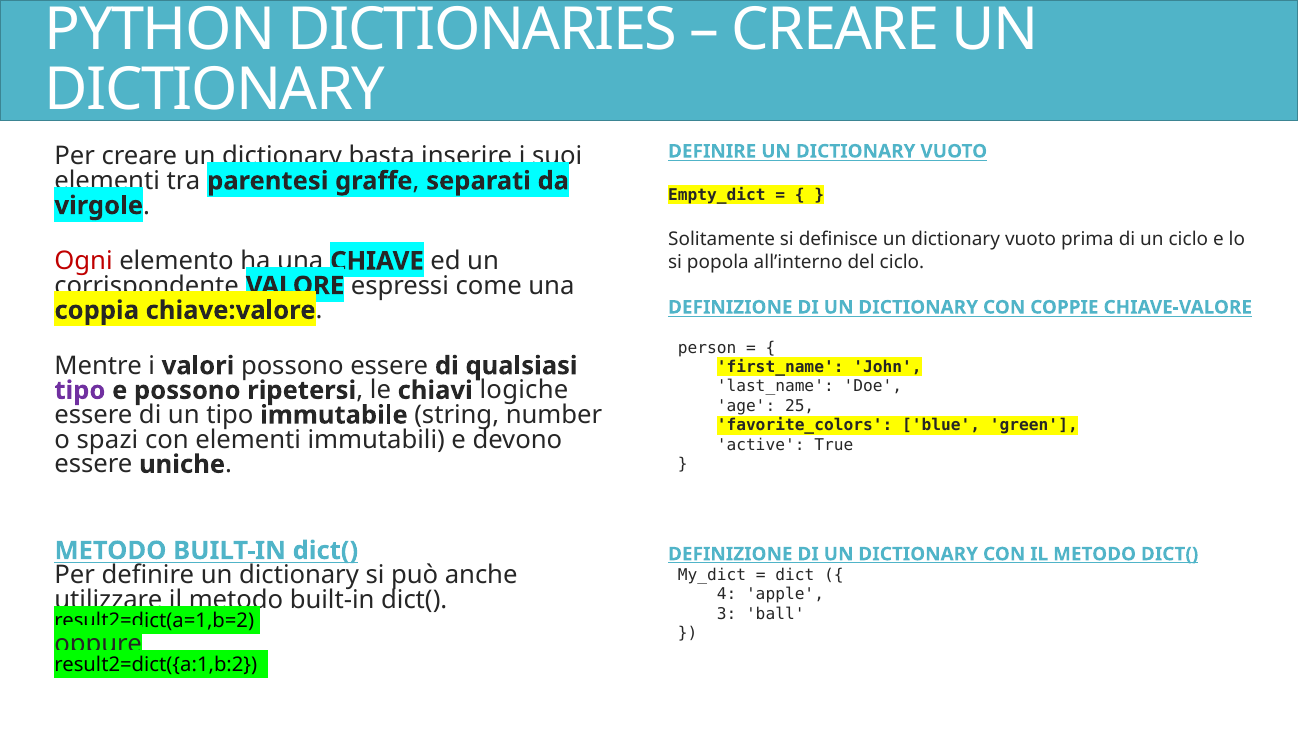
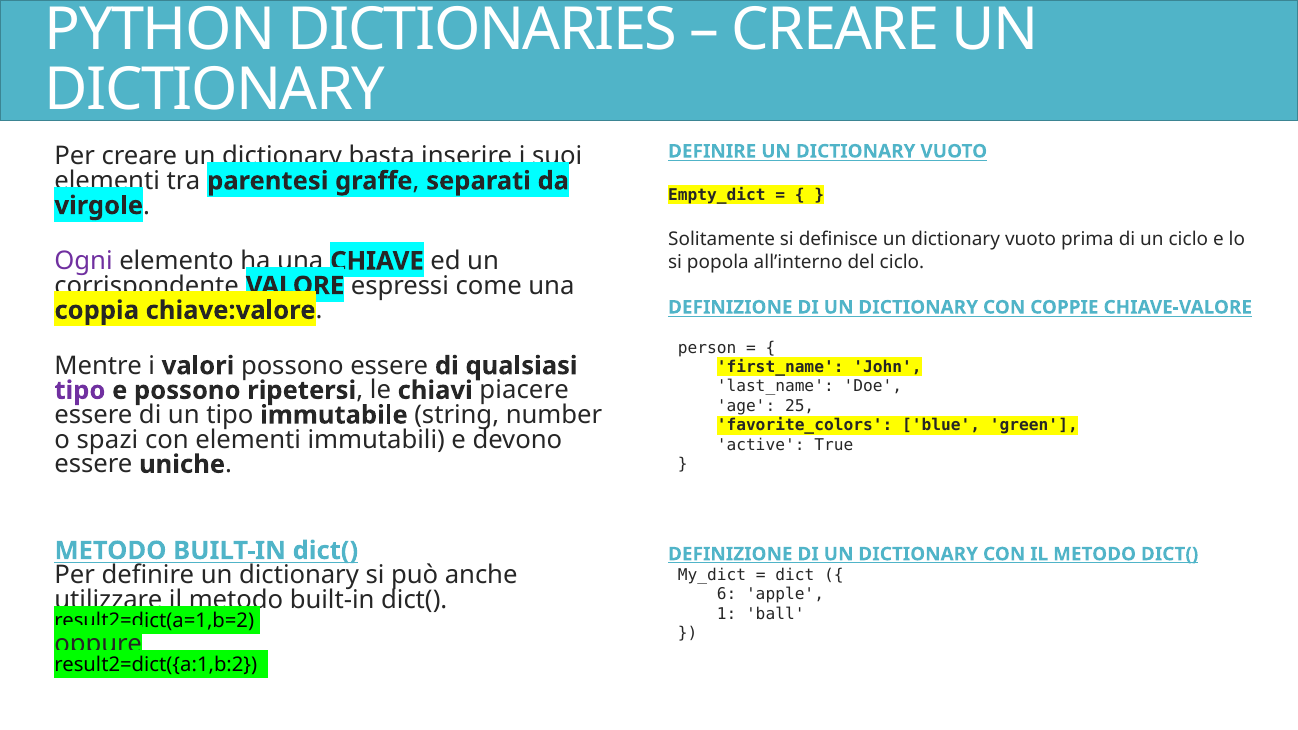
Ogni colour: red -> purple
logiche: logiche -> piacere
4: 4 -> 6
3: 3 -> 1
